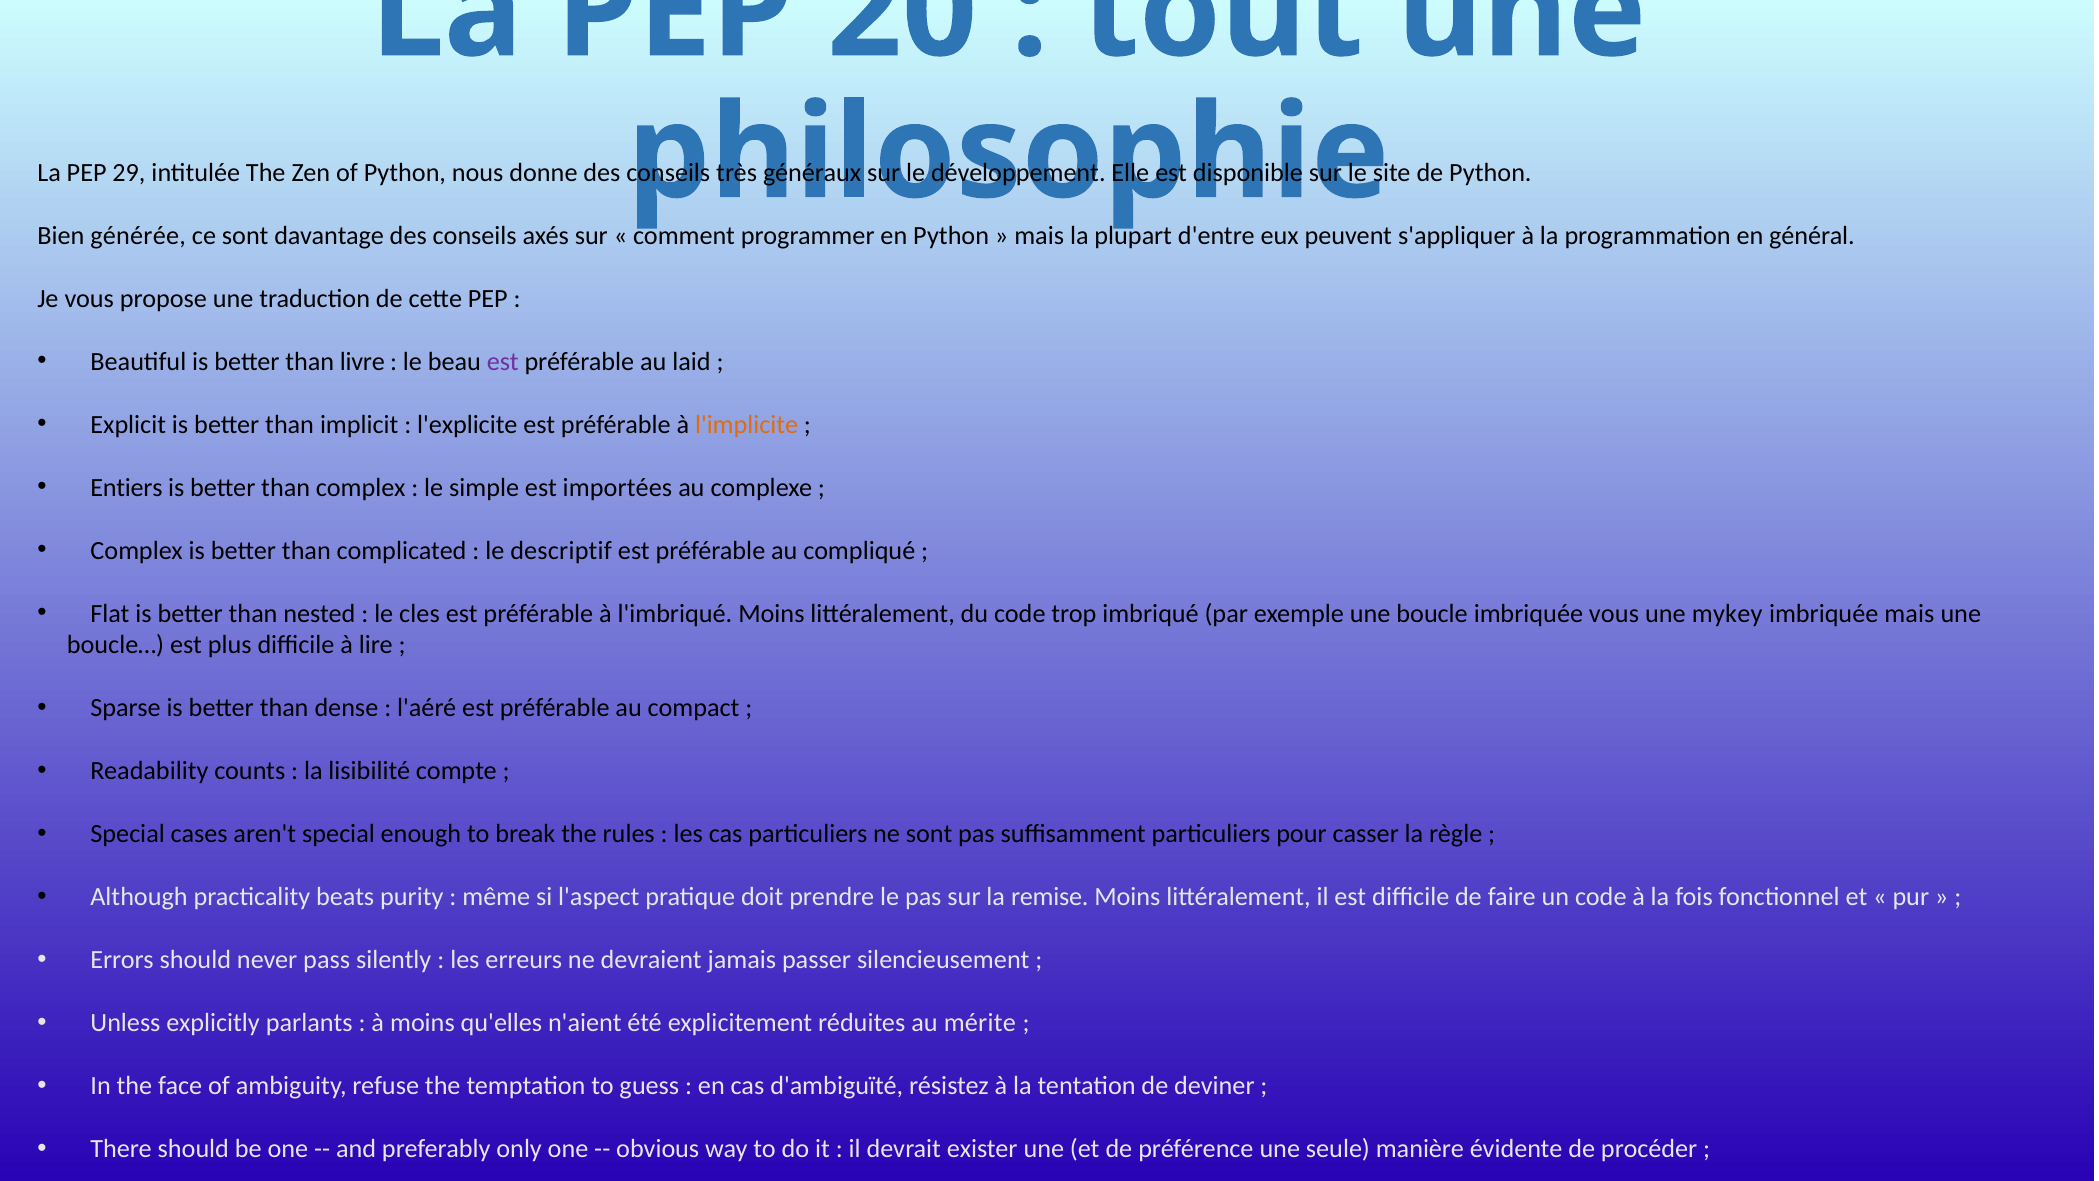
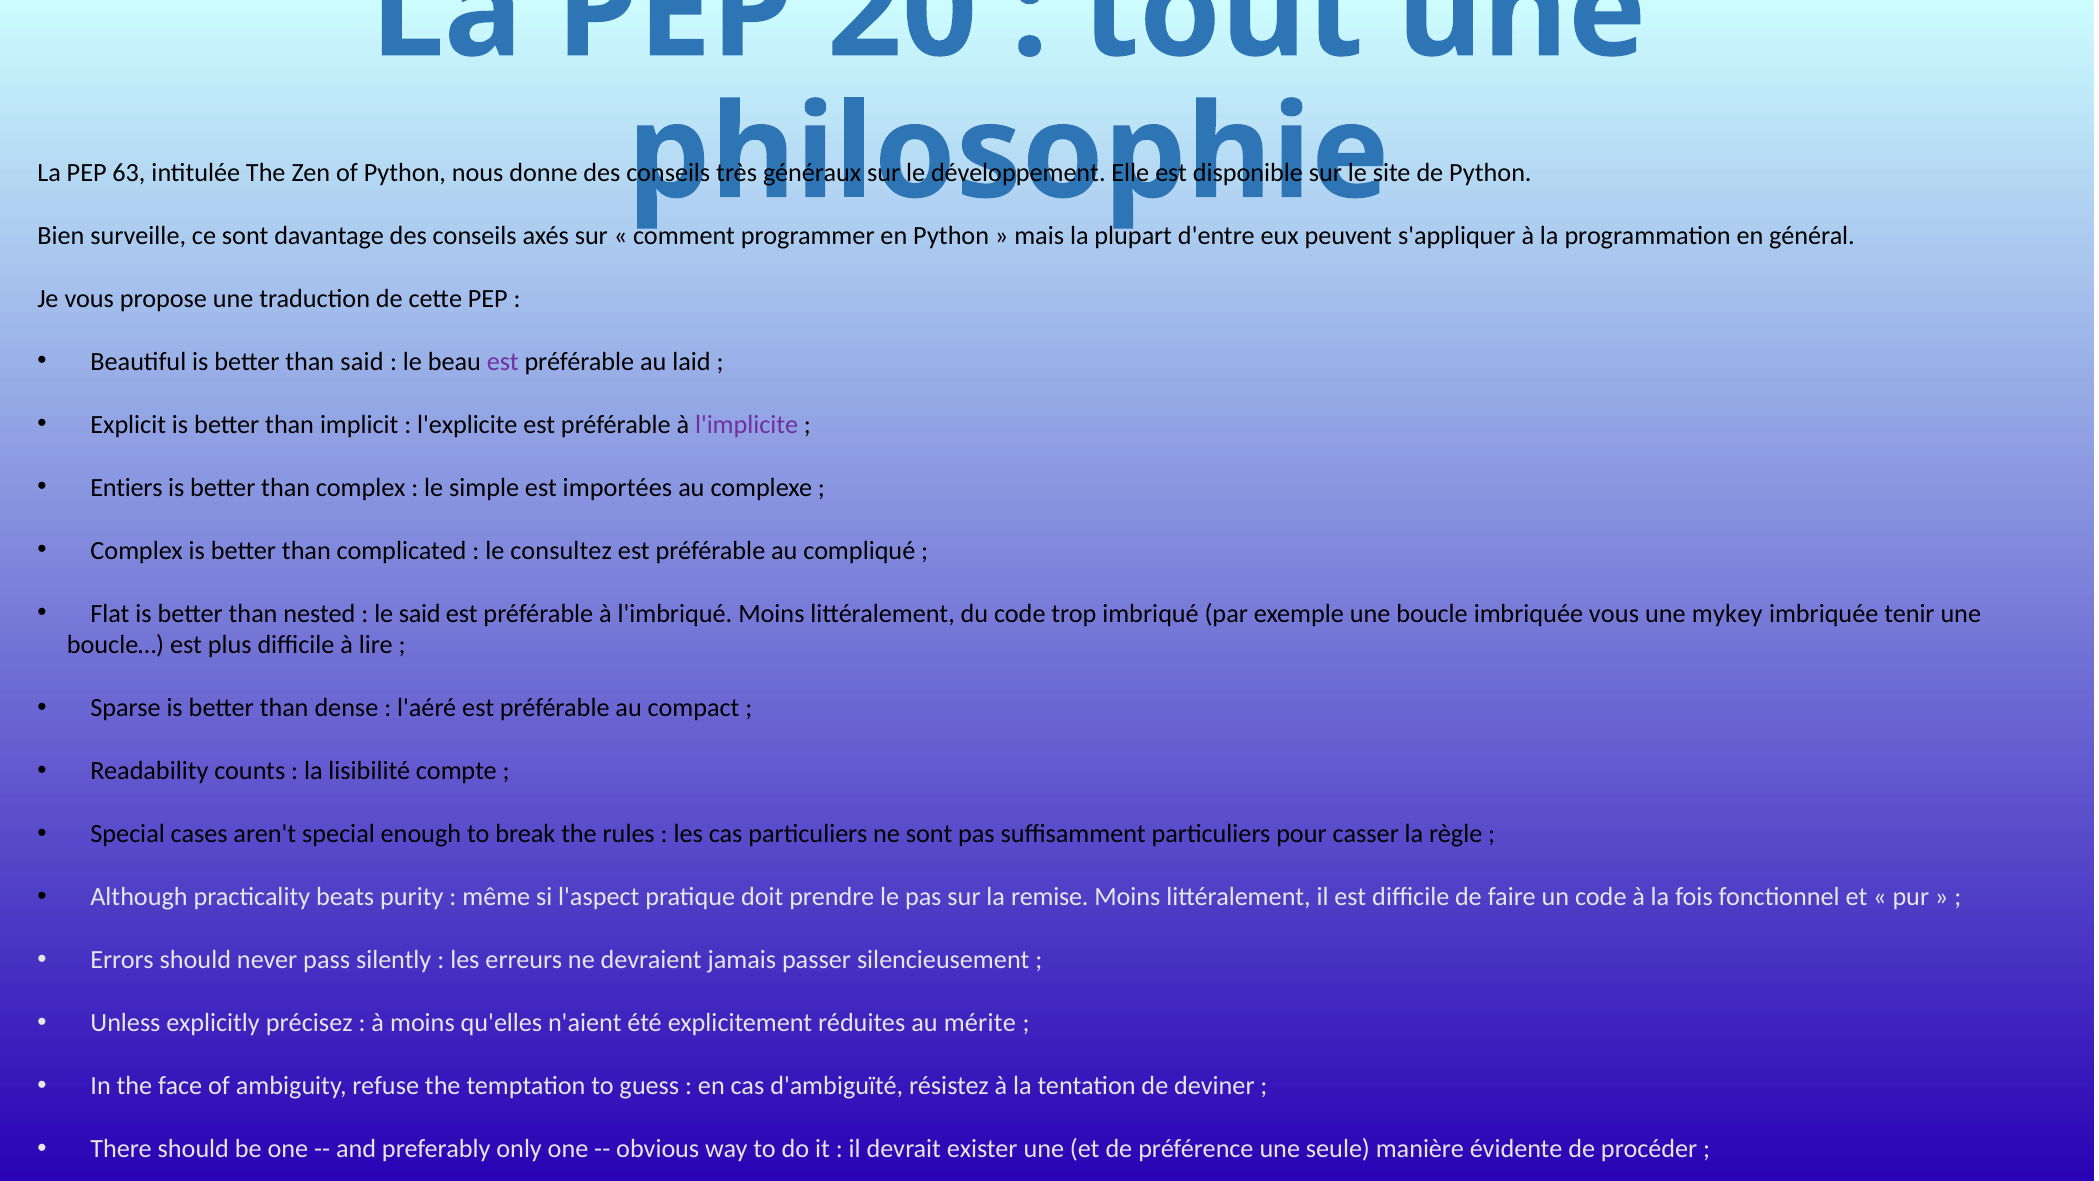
29: 29 -> 63
générée: générée -> surveille
than livre: livre -> said
l'implicite colour: orange -> purple
descriptif: descriptif -> consultez
le cles: cles -> said
imbriquée mais: mais -> tenir
parlants: parlants -> précisez
